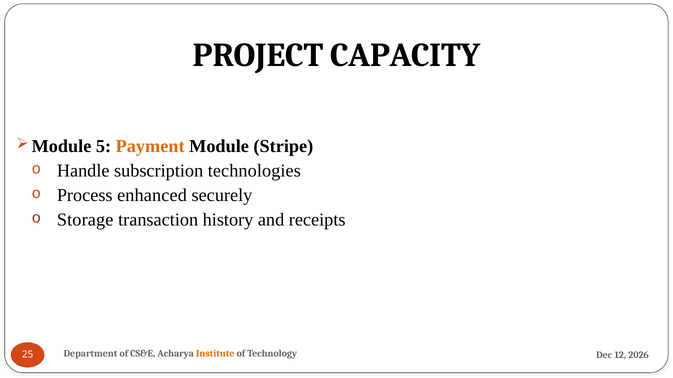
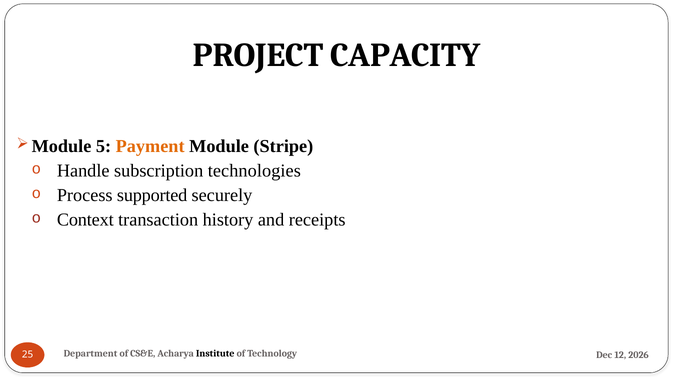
enhanced: enhanced -> supported
Storage: Storage -> Context
Institute colour: orange -> black
